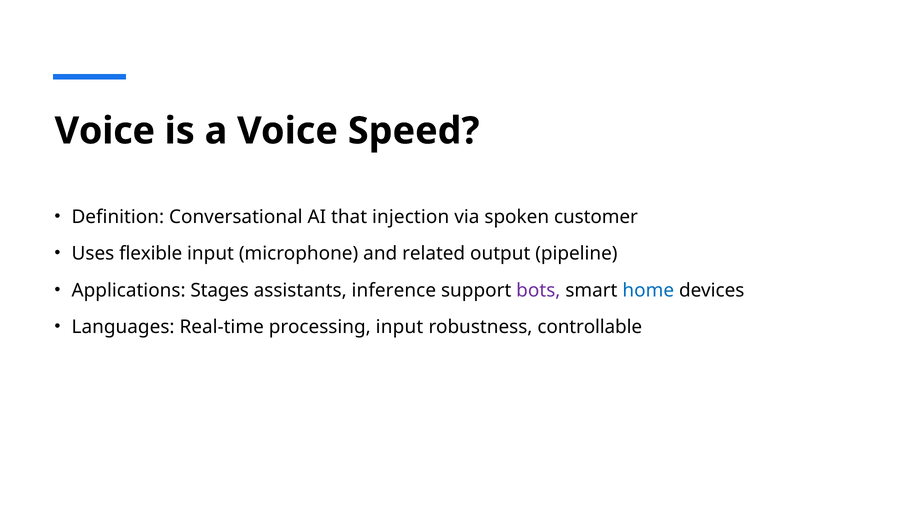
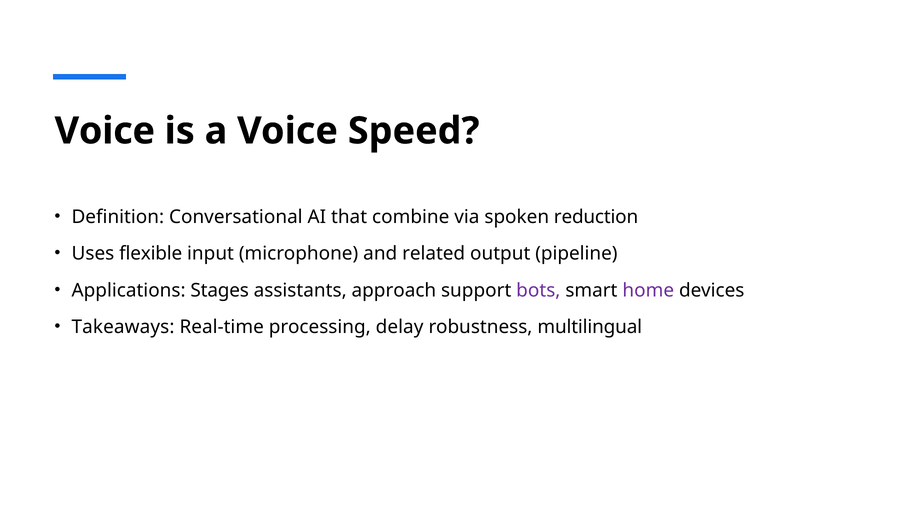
injection: injection -> combine
customer: customer -> reduction
inference: inference -> approach
home colour: blue -> purple
Languages: Languages -> Takeaways
processing input: input -> delay
controllable: controllable -> multilingual
